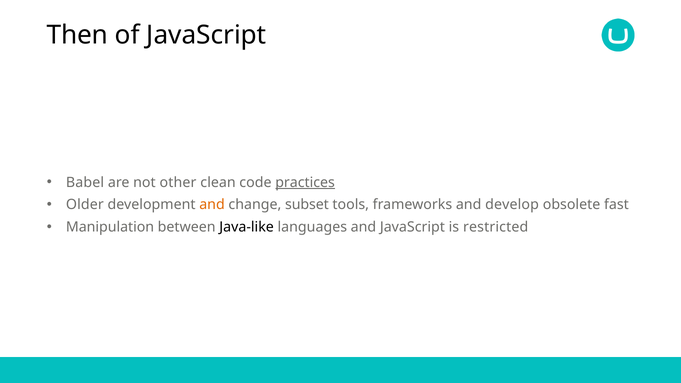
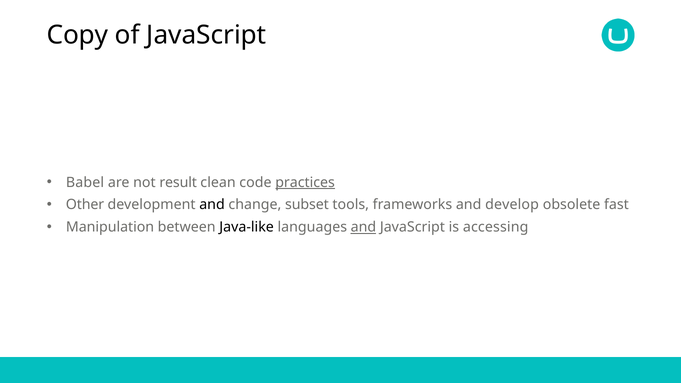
Then: Then -> Copy
other: other -> result
Older: Older -> Other
and at (212, 205) colour: orange -> black
and at (363, 227) underline: none -> present
restricted: restricted -> accessing
